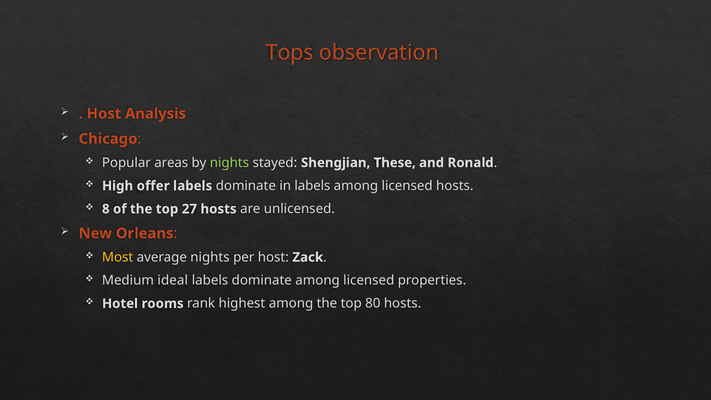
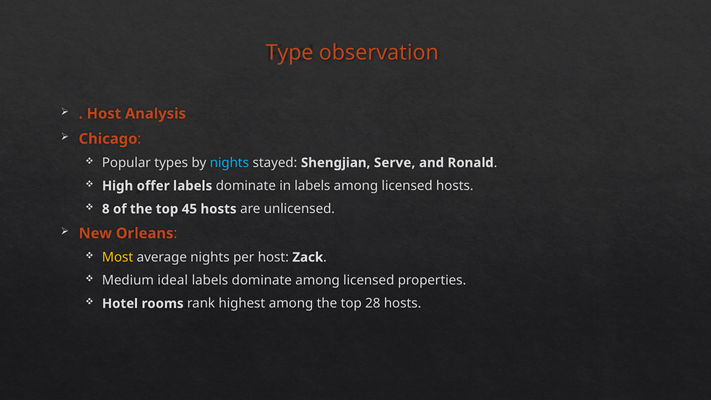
Tops: Tops -> Type
areas: areas -> types
nights at (229, 163) colour: light green -> light blue
These: These -> Serve
27: 27 -> 45
80: 80 -> 28
